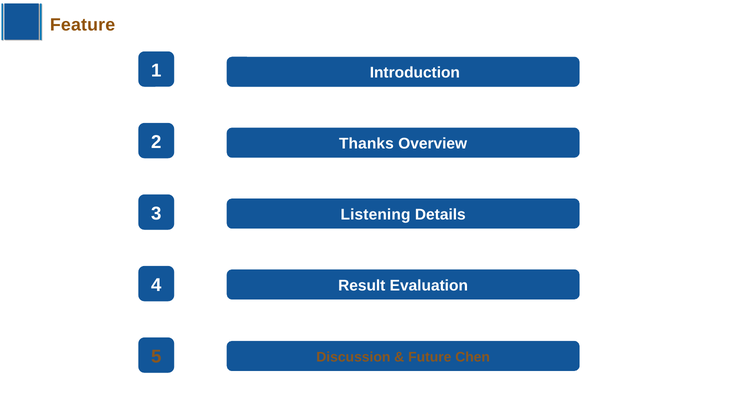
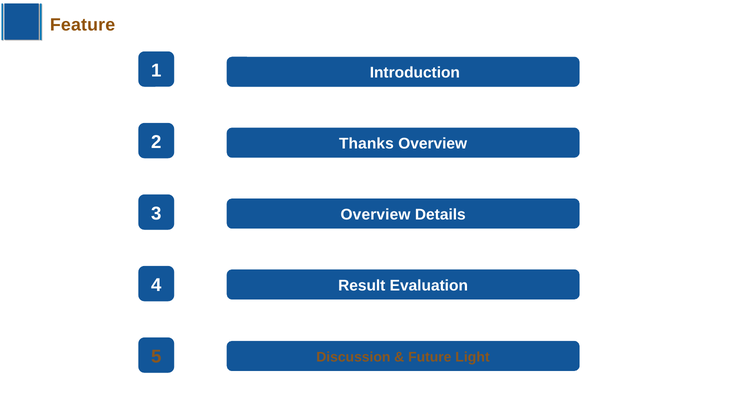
Listening at (375, 215): Listening -> Overview
Chen: Chen -> Light
